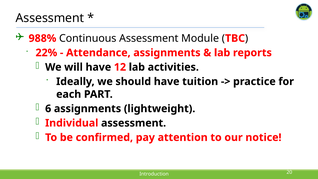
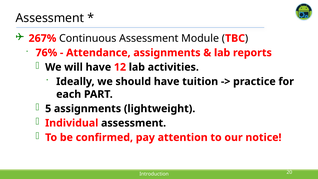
988%: 988% -> 267%
22%: 22% -> 76%
6: 6 -> 5
